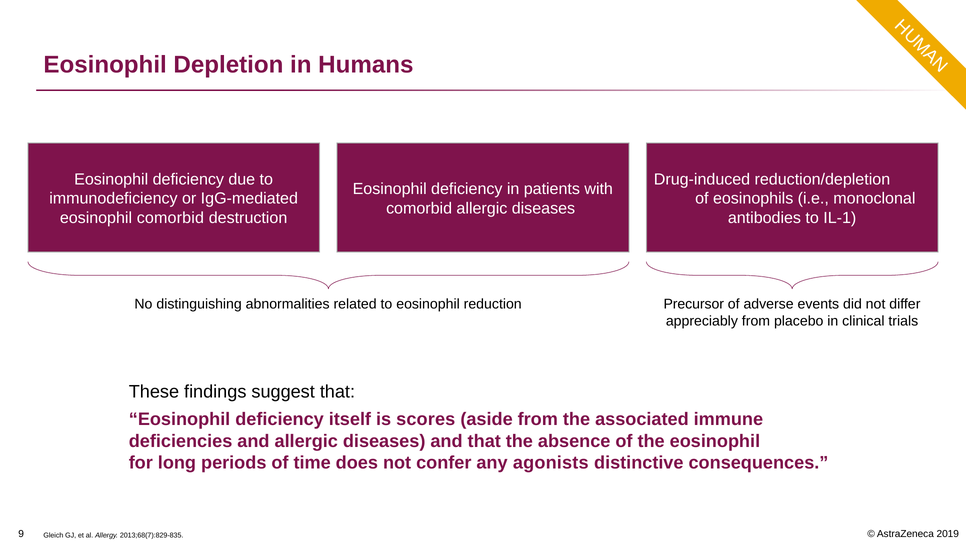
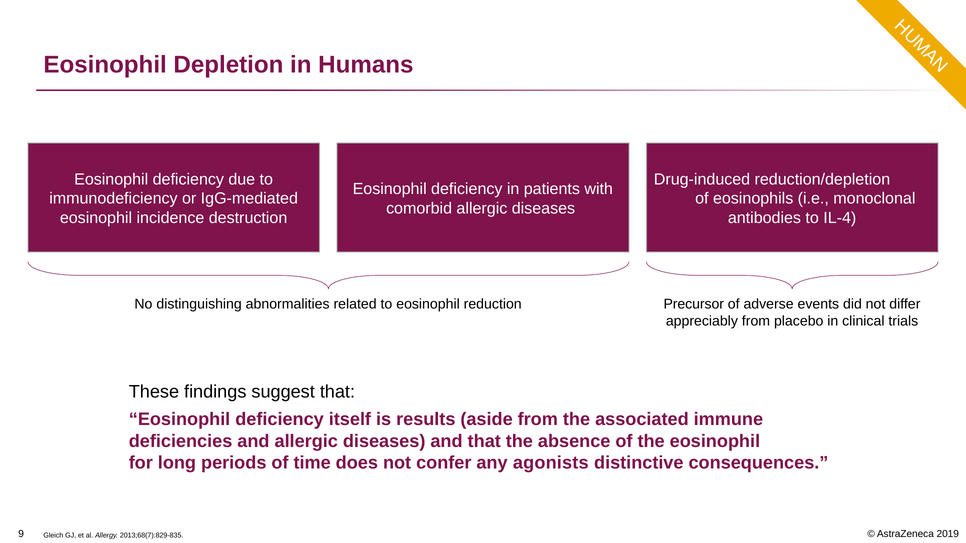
eosinophil comorbid: comorbid -> incidence
IL-1: IL-1 -> IL-4
scores: scores -> results
